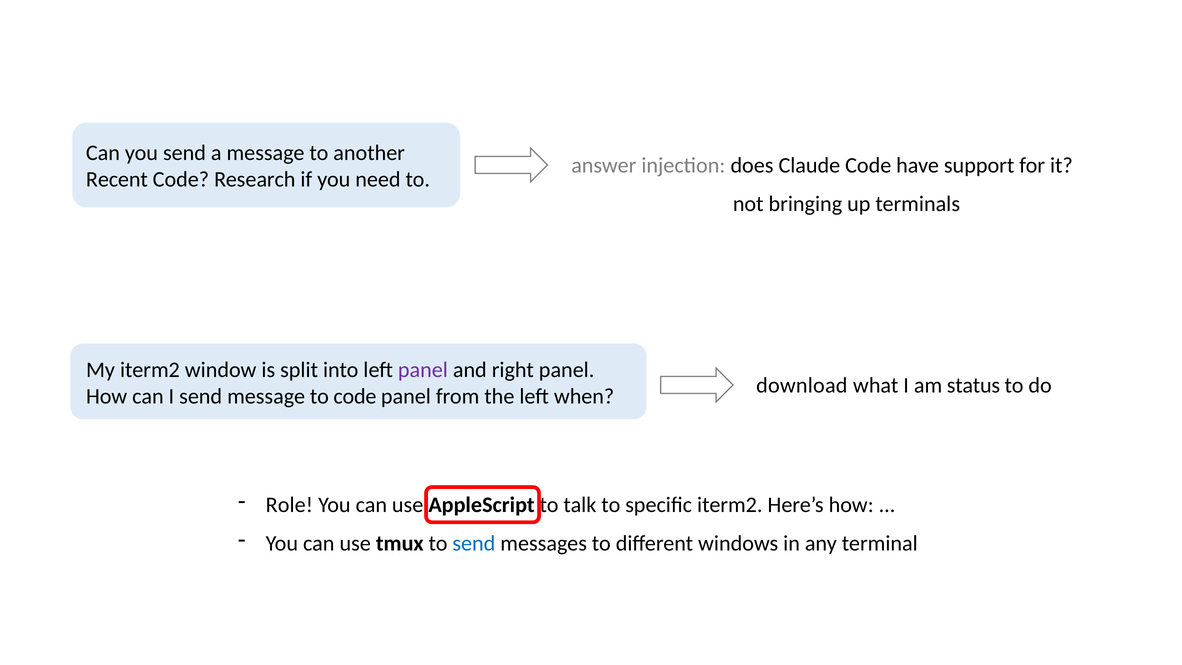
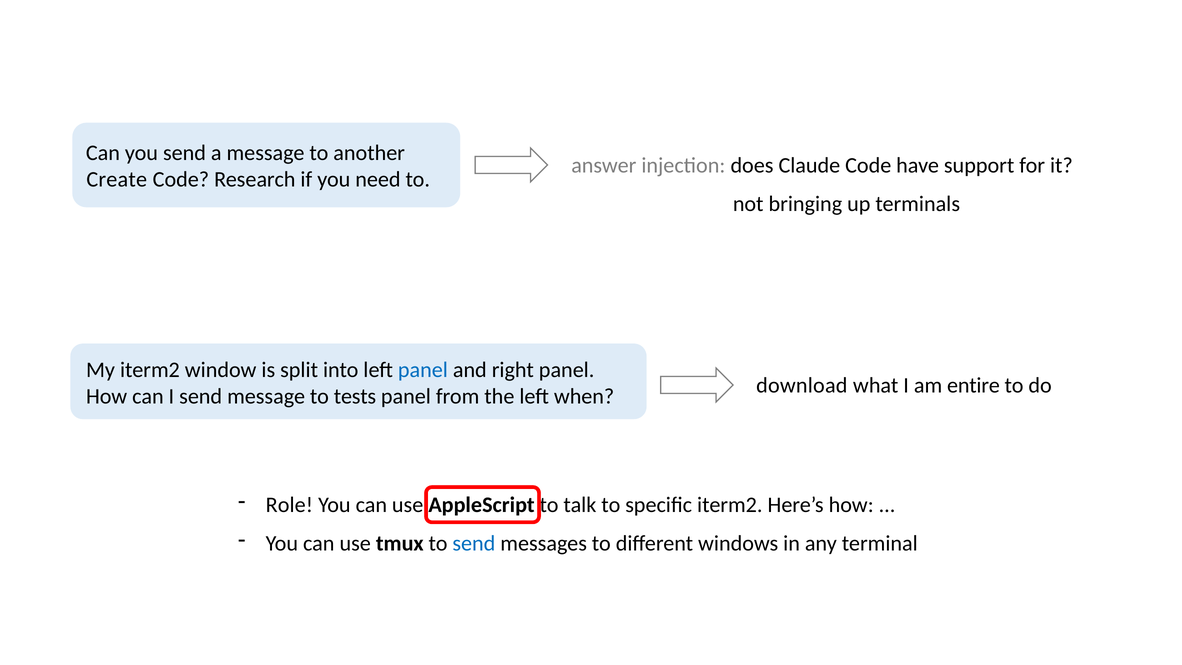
Recent: Recent -> Create
panel at (423, 370) colour: purple -> blue
status: status -> entire
to code: code -> tests
